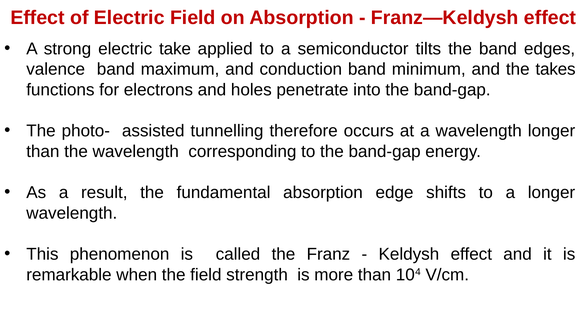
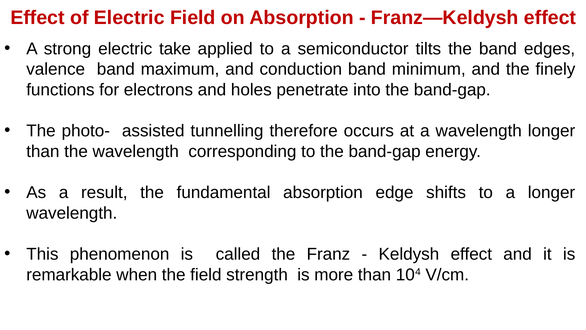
takes: takes -> finely
